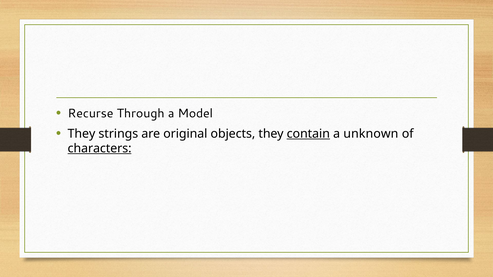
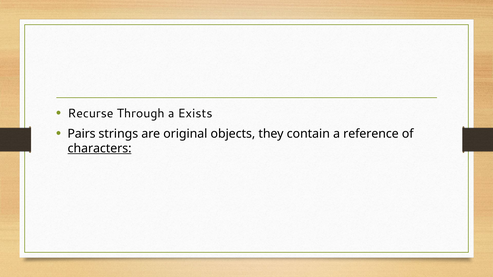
Model: Model -> Exists
They at (81, 134): They -> Pairs
contain underline: present -> none
unknown: unknown -> reference
